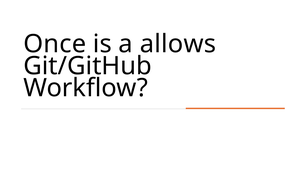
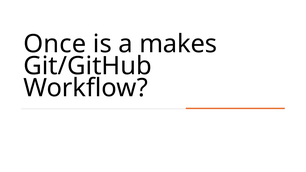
allows: allows -> makes
